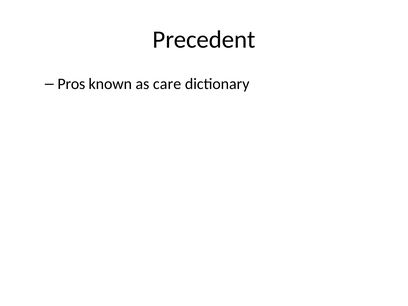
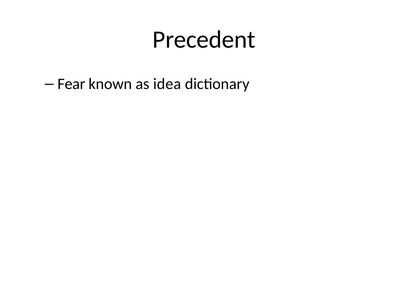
Pros: Pros -> Fear
care: care -> idea
